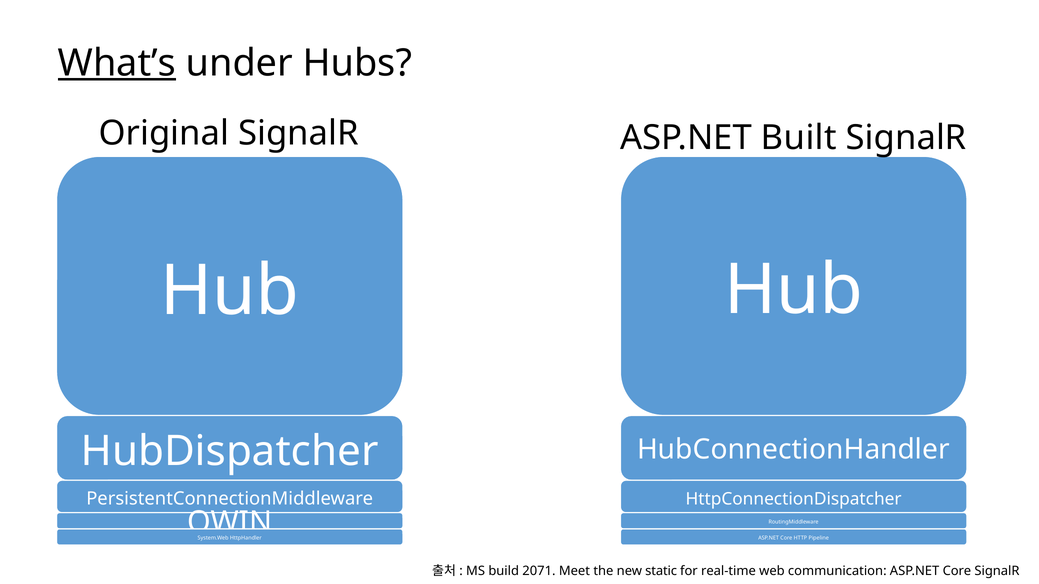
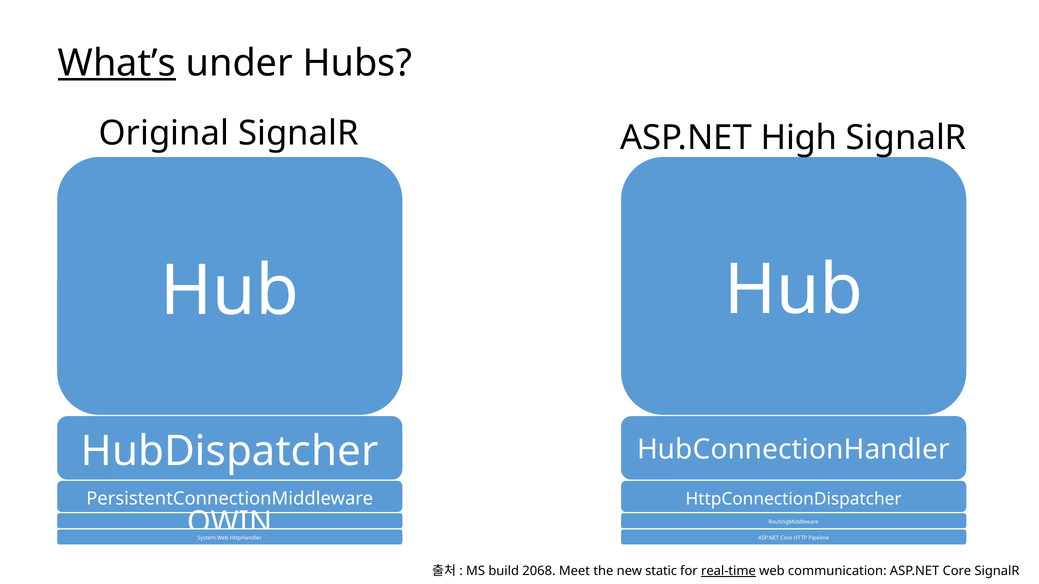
Built: Built -> High
2071: 2071 -> 2068
real-time underline: none -> present
